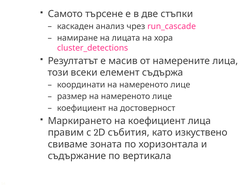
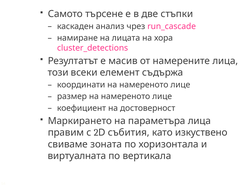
на коефициент: коефициент -> параметъра
съдържание: съдържание -> виртуалната
